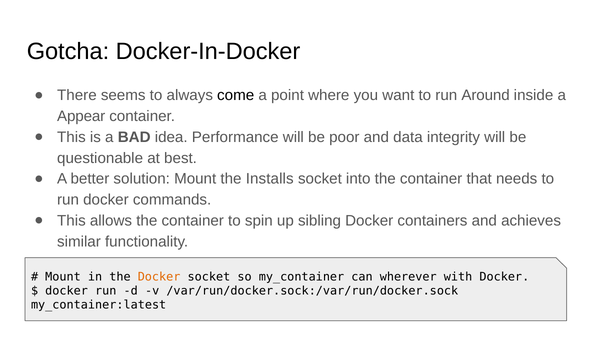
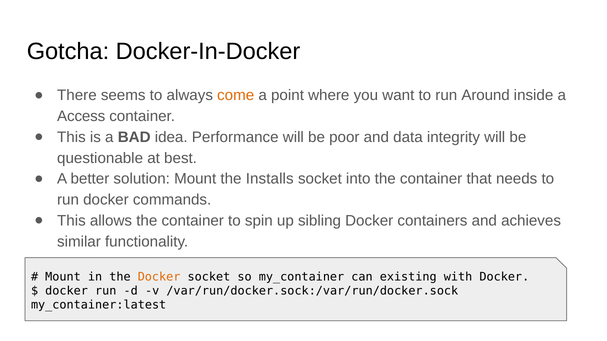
come colour: black -> orange
Appear: Appear -> Access
wherever: wherever -> existing
